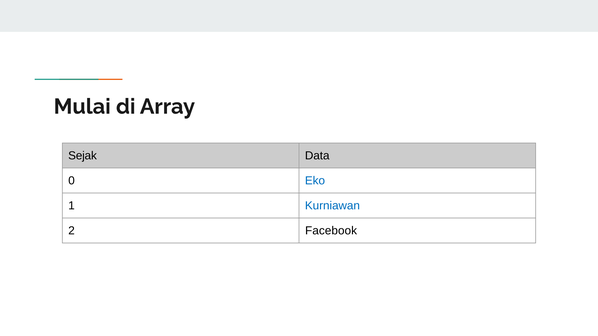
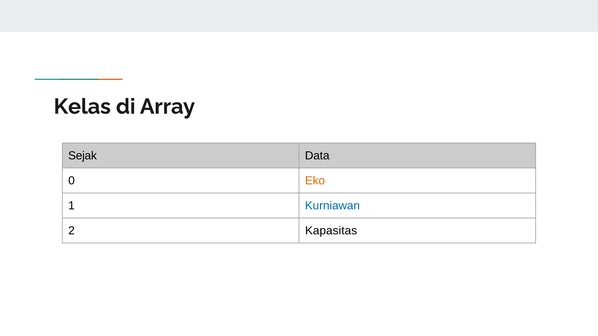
Mulai: Mulai -> Kelas
Eko colour: blue -> orange
Facebook: Facebook -> Kapasitas
